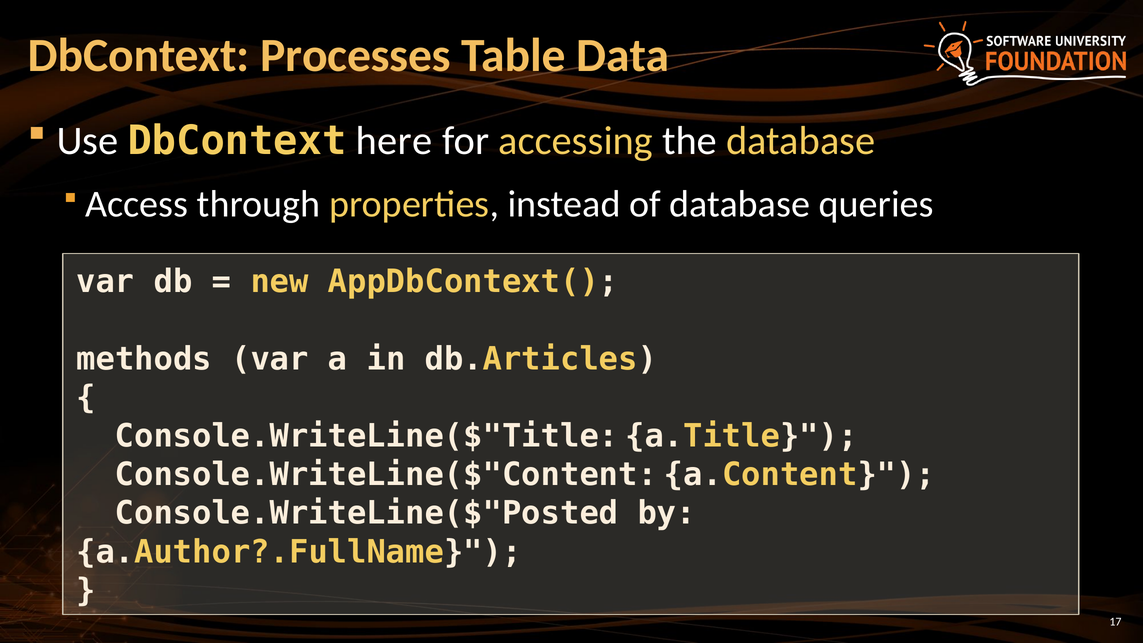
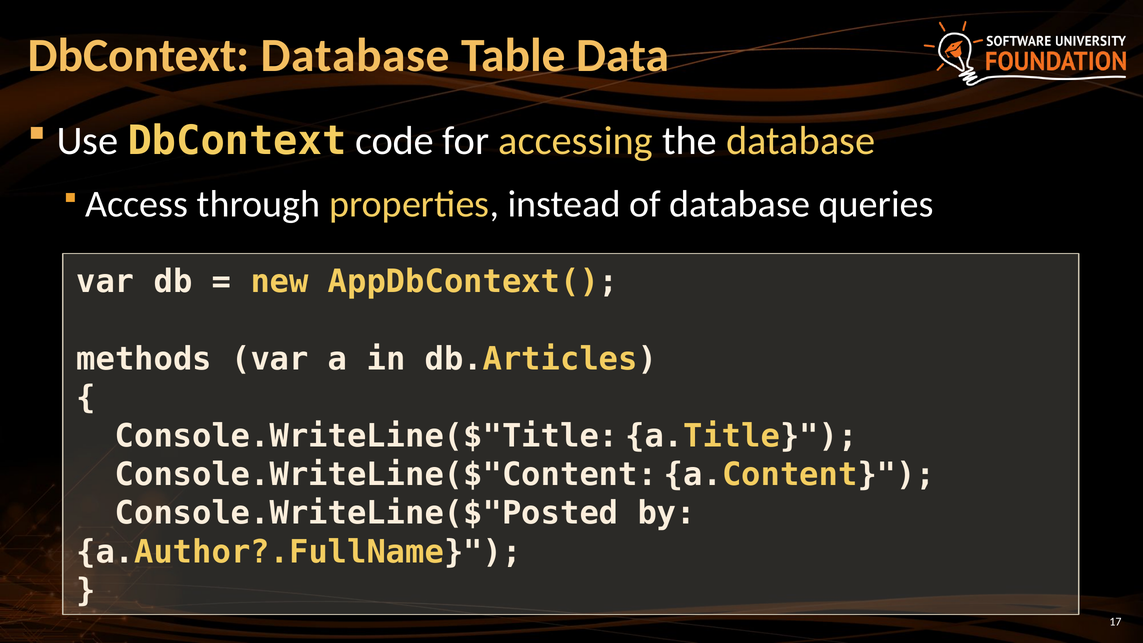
DbContext Processes: Processes -> Database
here: here -> code
